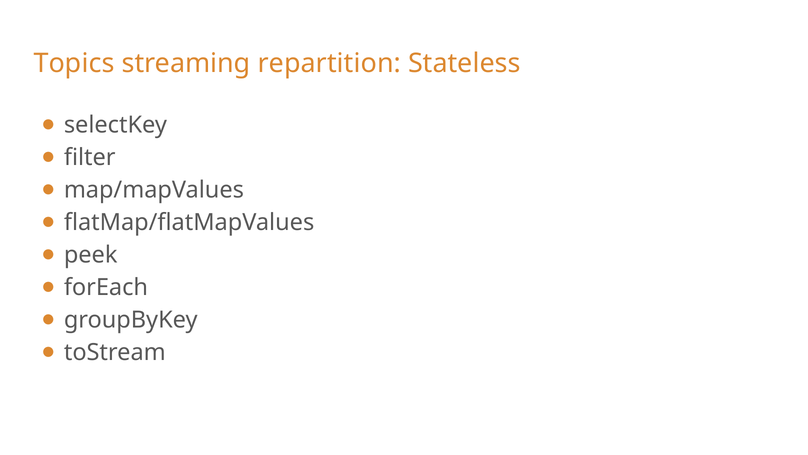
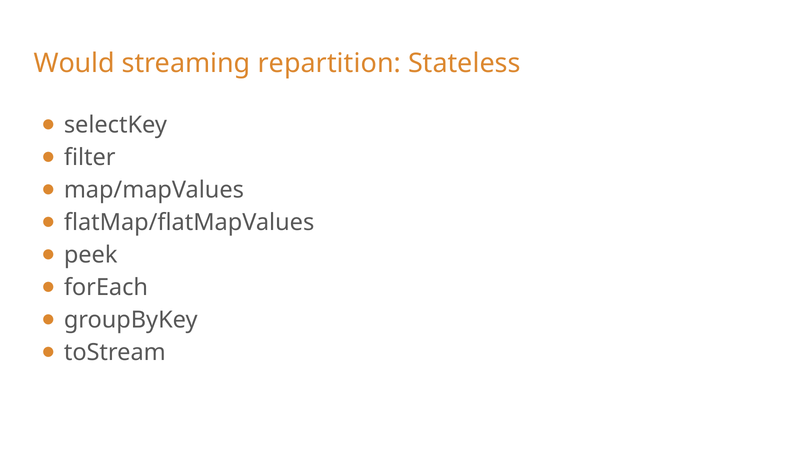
Topics: Topics -> Would
